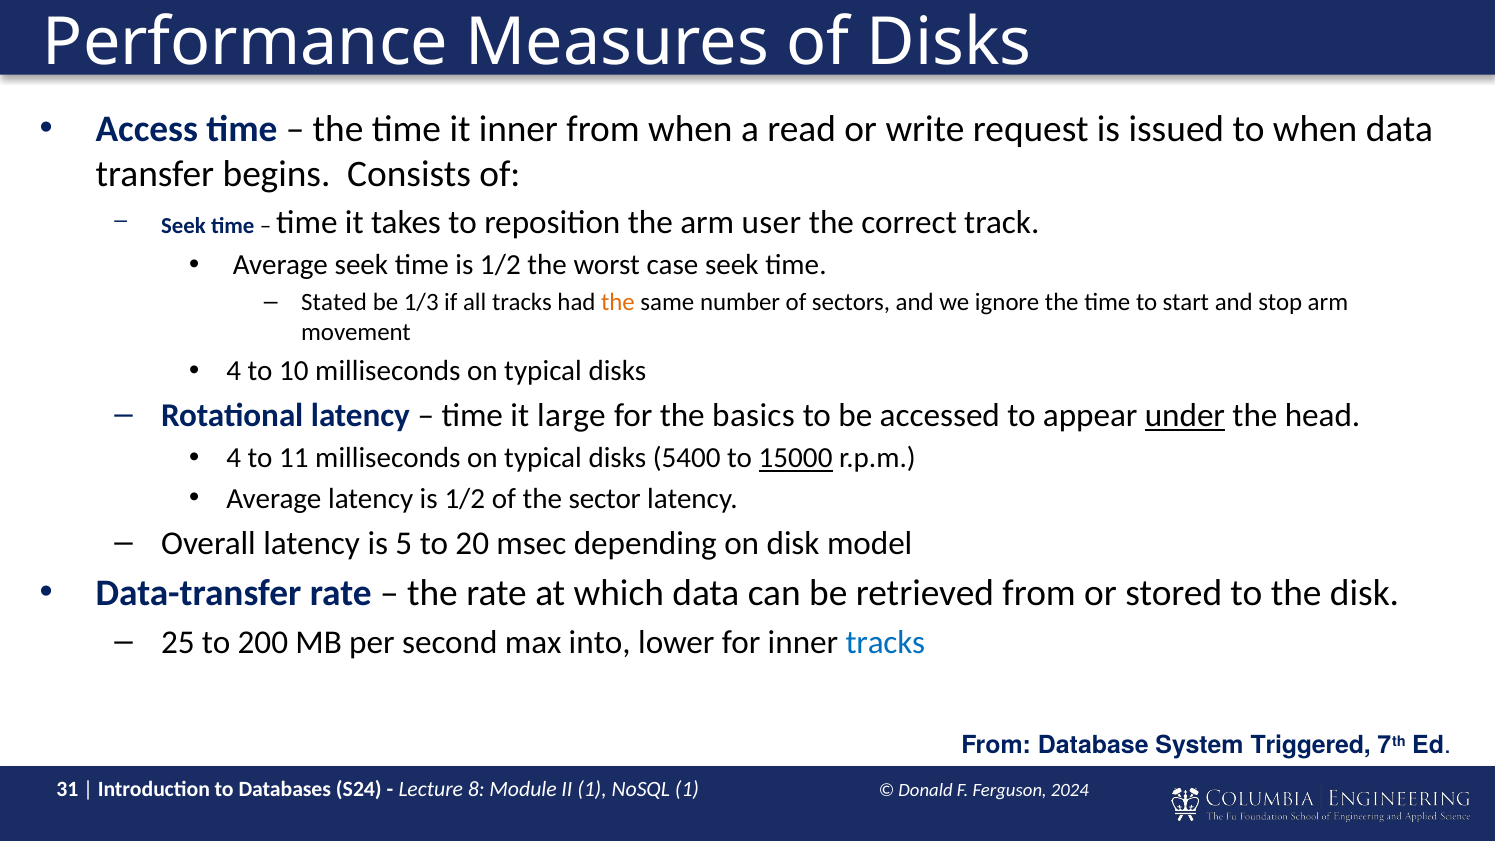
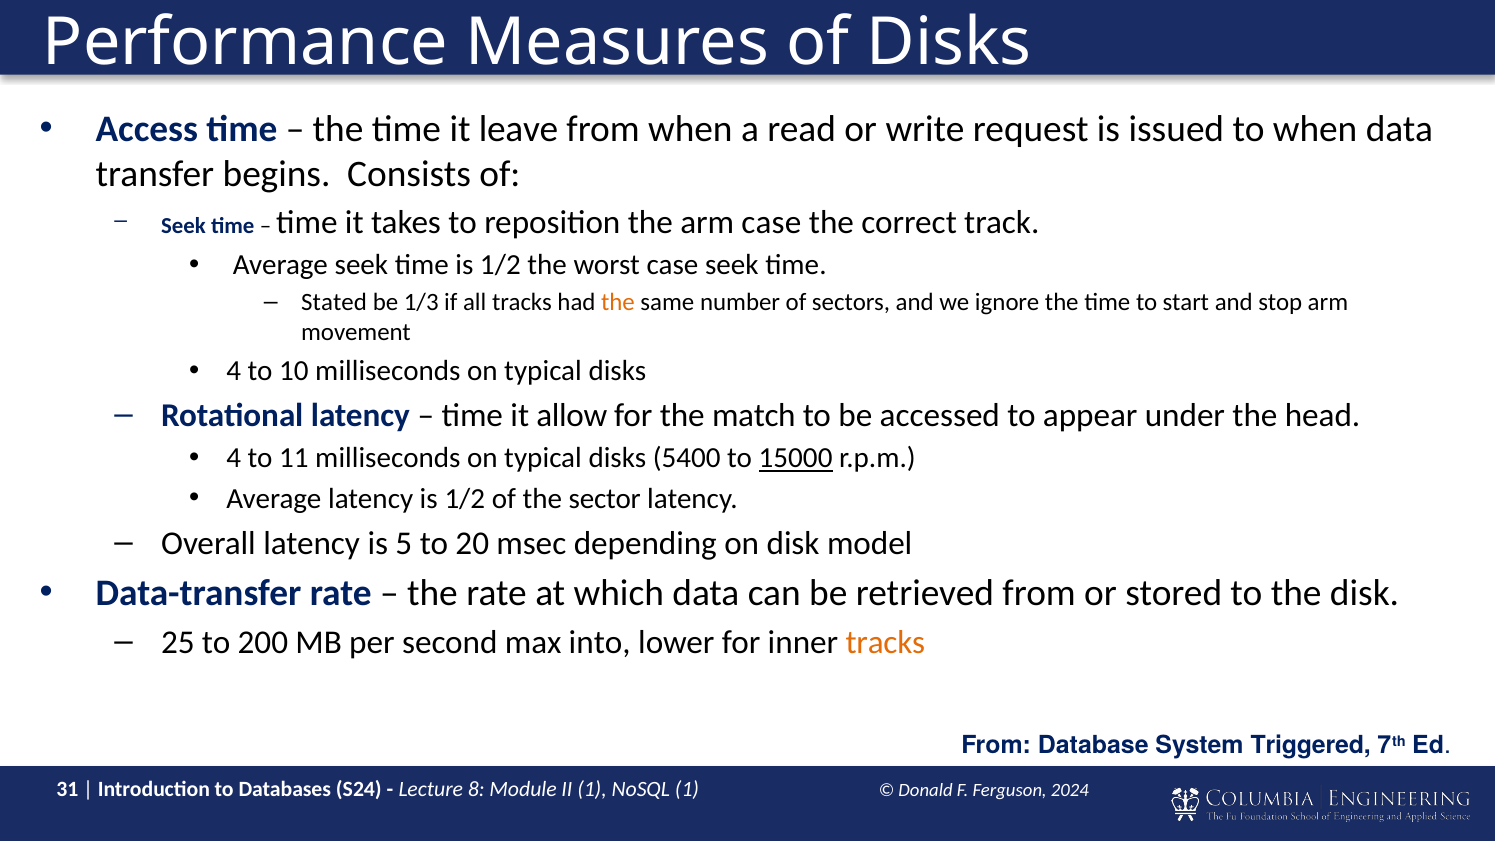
it inner: inner -> leave
arm user: user -> case
large: large -> allow
basics: basics -> match
under underline: present -> none
tracks at (885, 642) colour: blue -> orange
